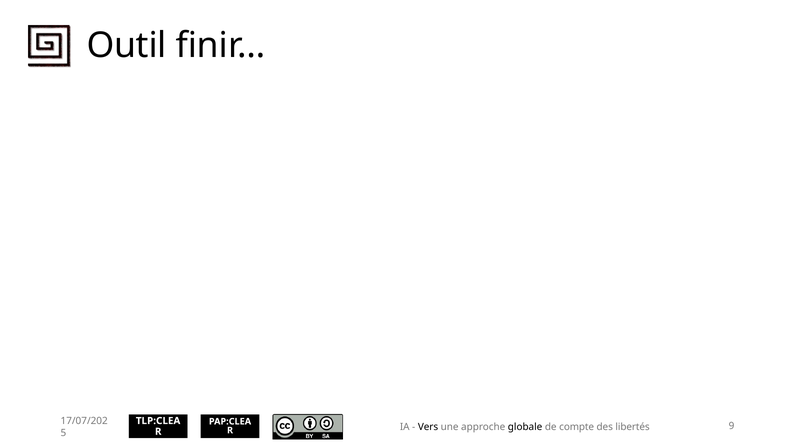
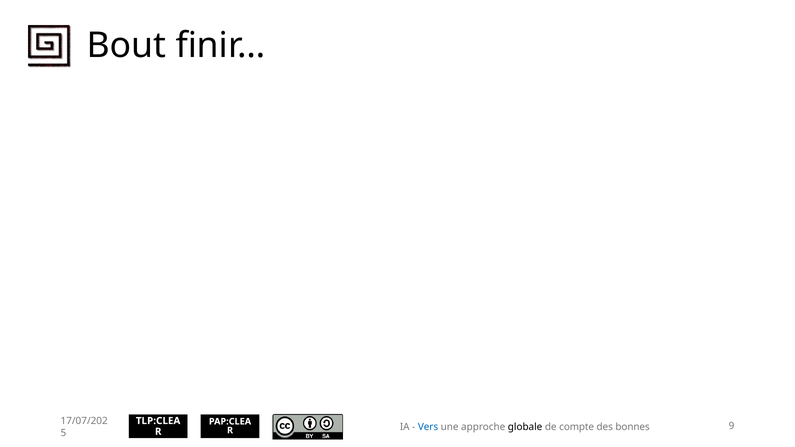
Outil: Outil -> Bout
Vers colour: black -> blue
libertés: libertés -> bonnes
